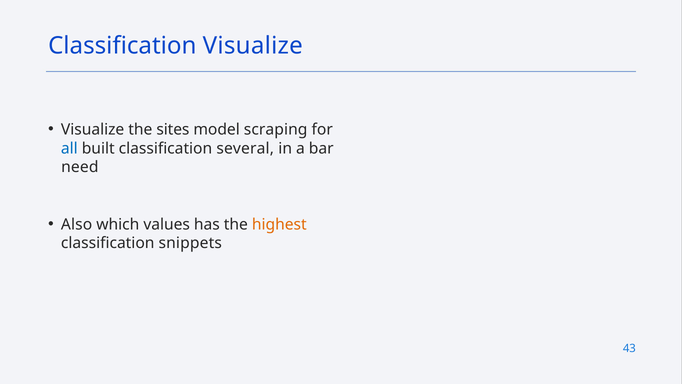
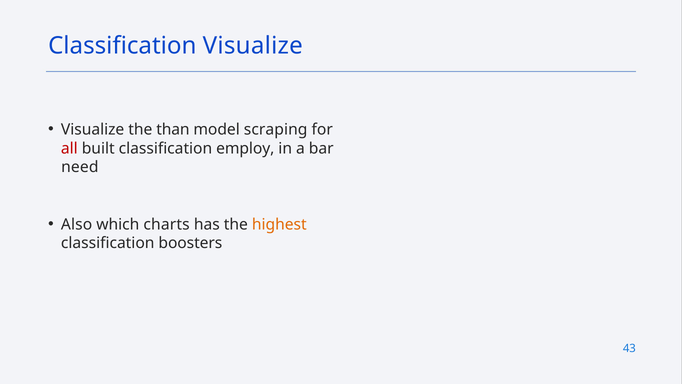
sites: sites -> than
all colour: blue -> red
several: several -> employ
values: values -> charts
snippets: snippets -> boosters
